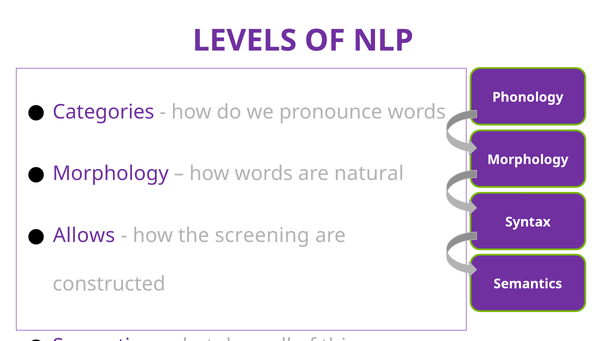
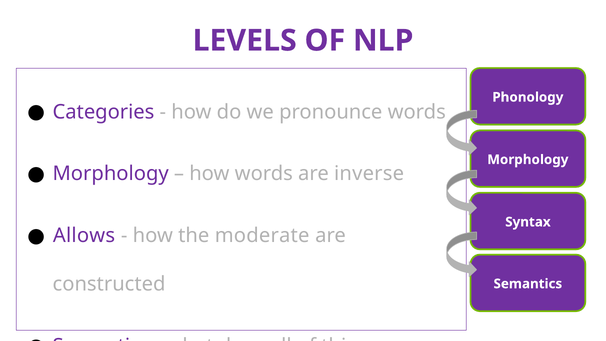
natural: natural -> inverse
screening: screening -> moderate
